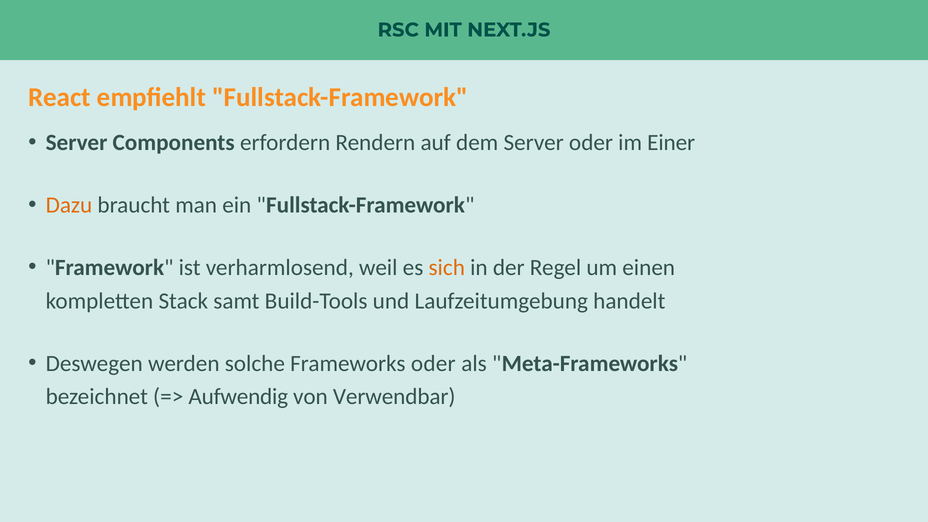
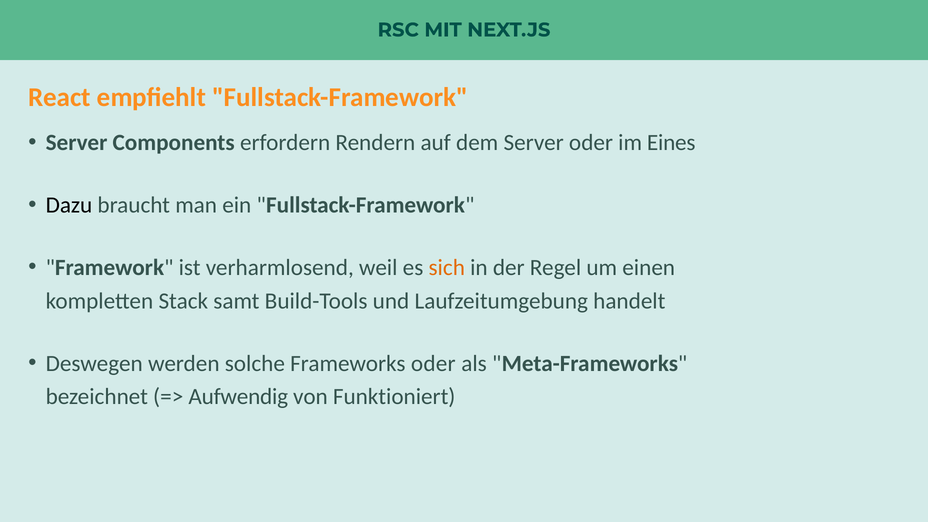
Einer: Einer -> Eines
Dazu colour: orange -> black
Verwendbar: Verwendbar -> Funktioniert
